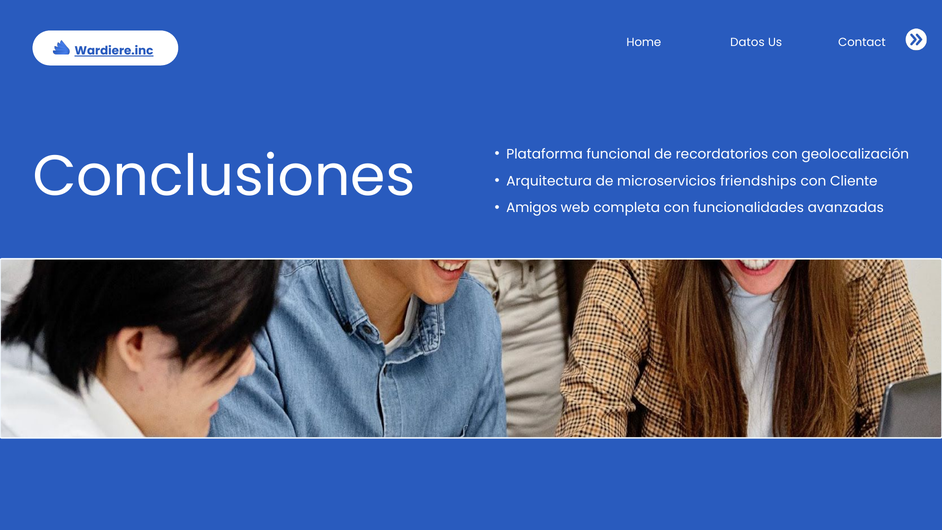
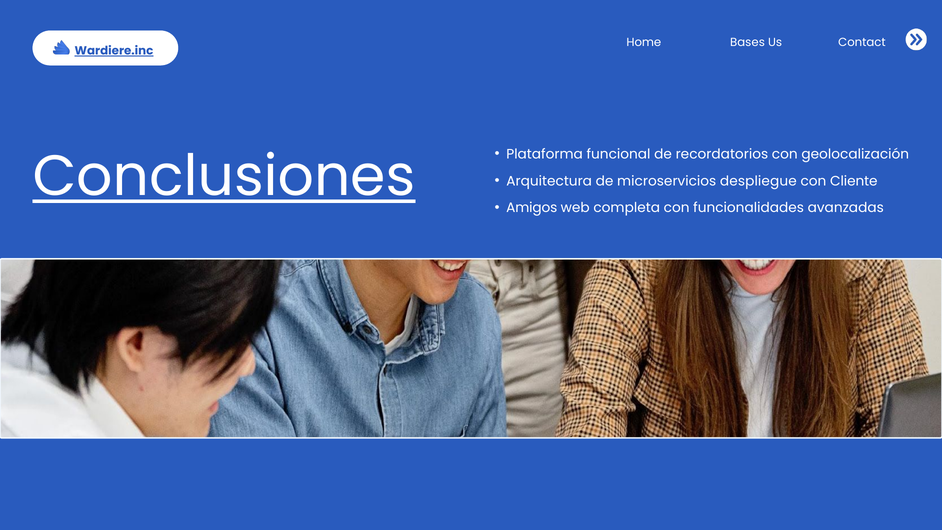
Datos: Datos -> Bases
friendships: friendships -> despliegue
Conclusiones underline: none -> present
